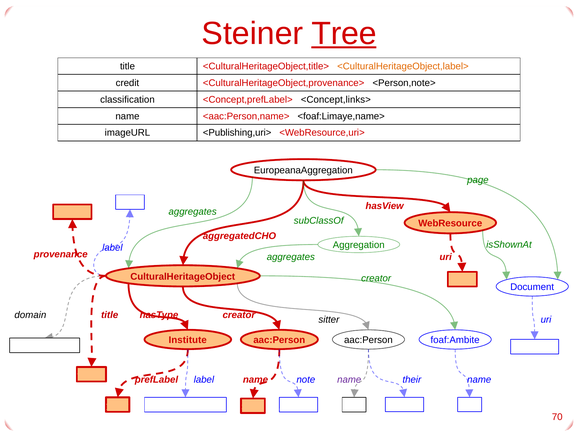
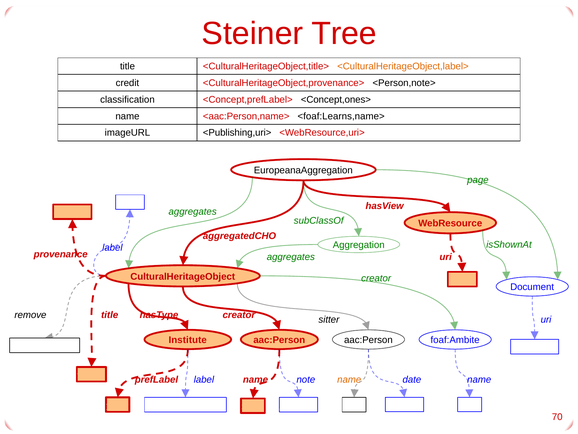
Tree underline: present -> none
<Concept,links>: <Concept,links> -> <Concept,ones>
<foaf:Limaye,name>: <foaf:Limaye,name> -> <foaf:Learns,name>
domain: domain -> remove
name at (349, 379) colour: purple -> orange
their: their -> date
